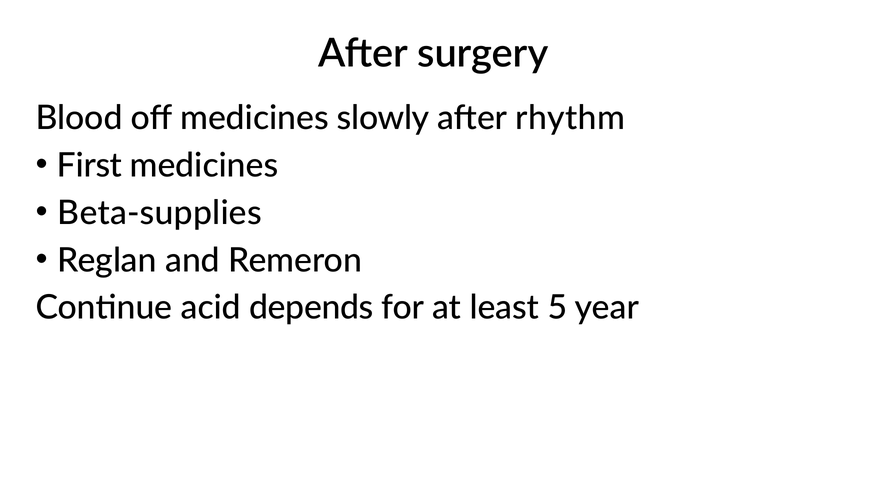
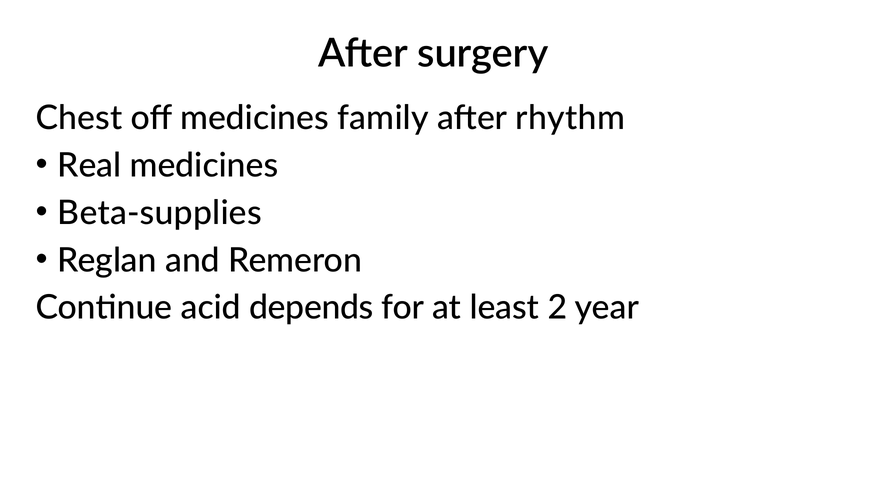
Blood: Blood -> Chest
slowly: slowly -> family
First: First -> Real
5: 5 -> 2
